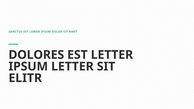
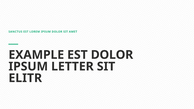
DOLORES: DOLORES -> EXAMPLE
EST LETTER: LETTER -> DOLOR
